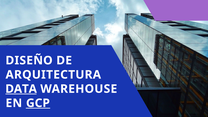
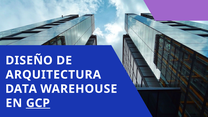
DATA underline: present -> none
